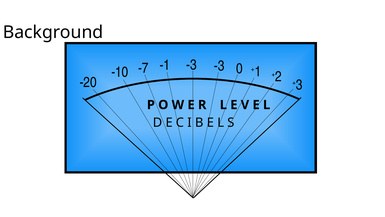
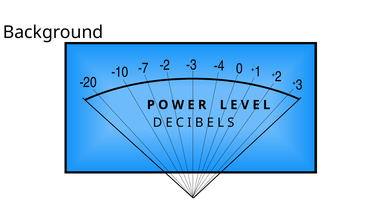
-1: -1 -> -2
-3 -3: -3 -> -4
